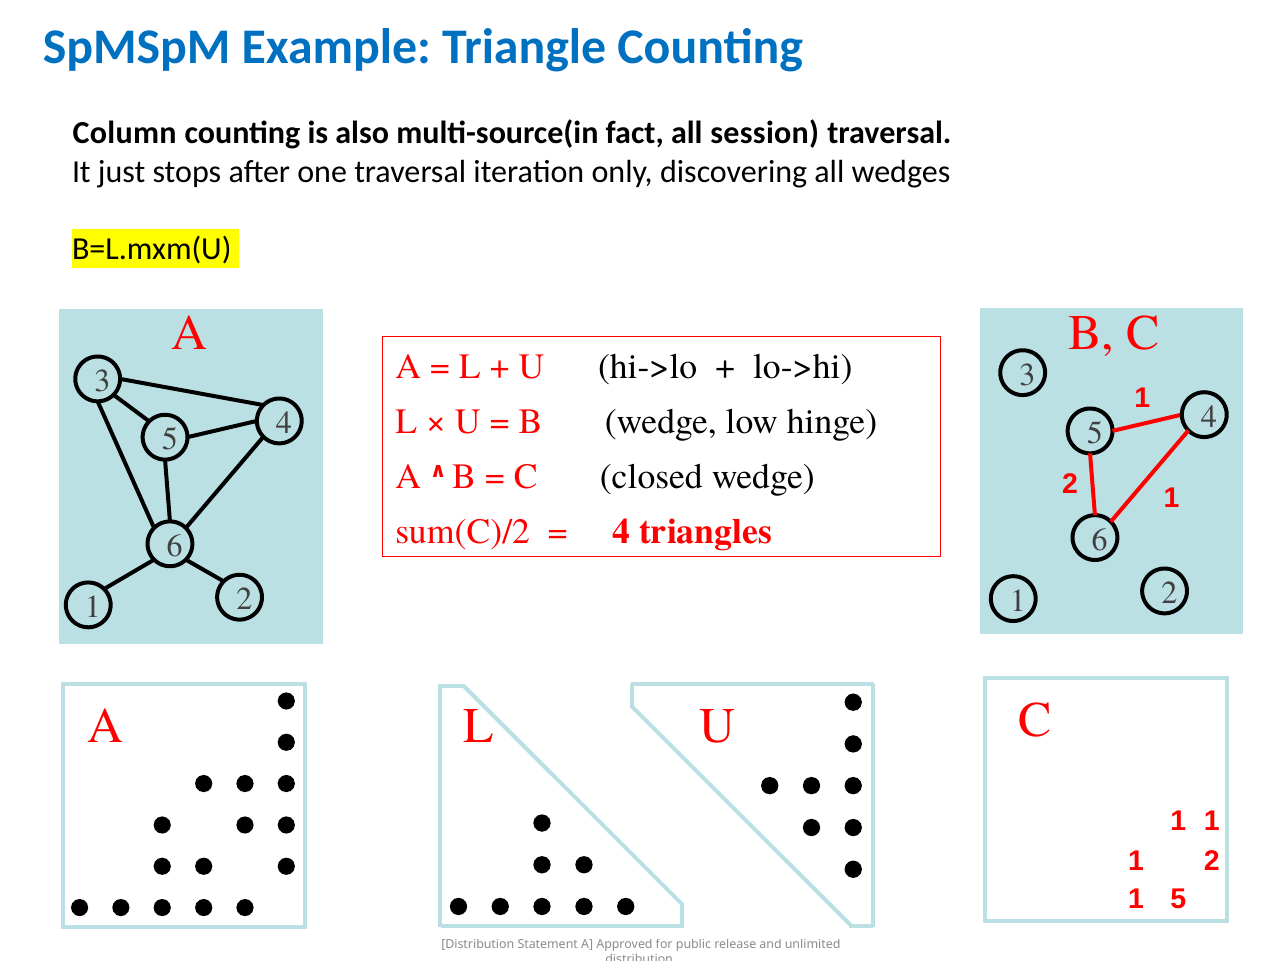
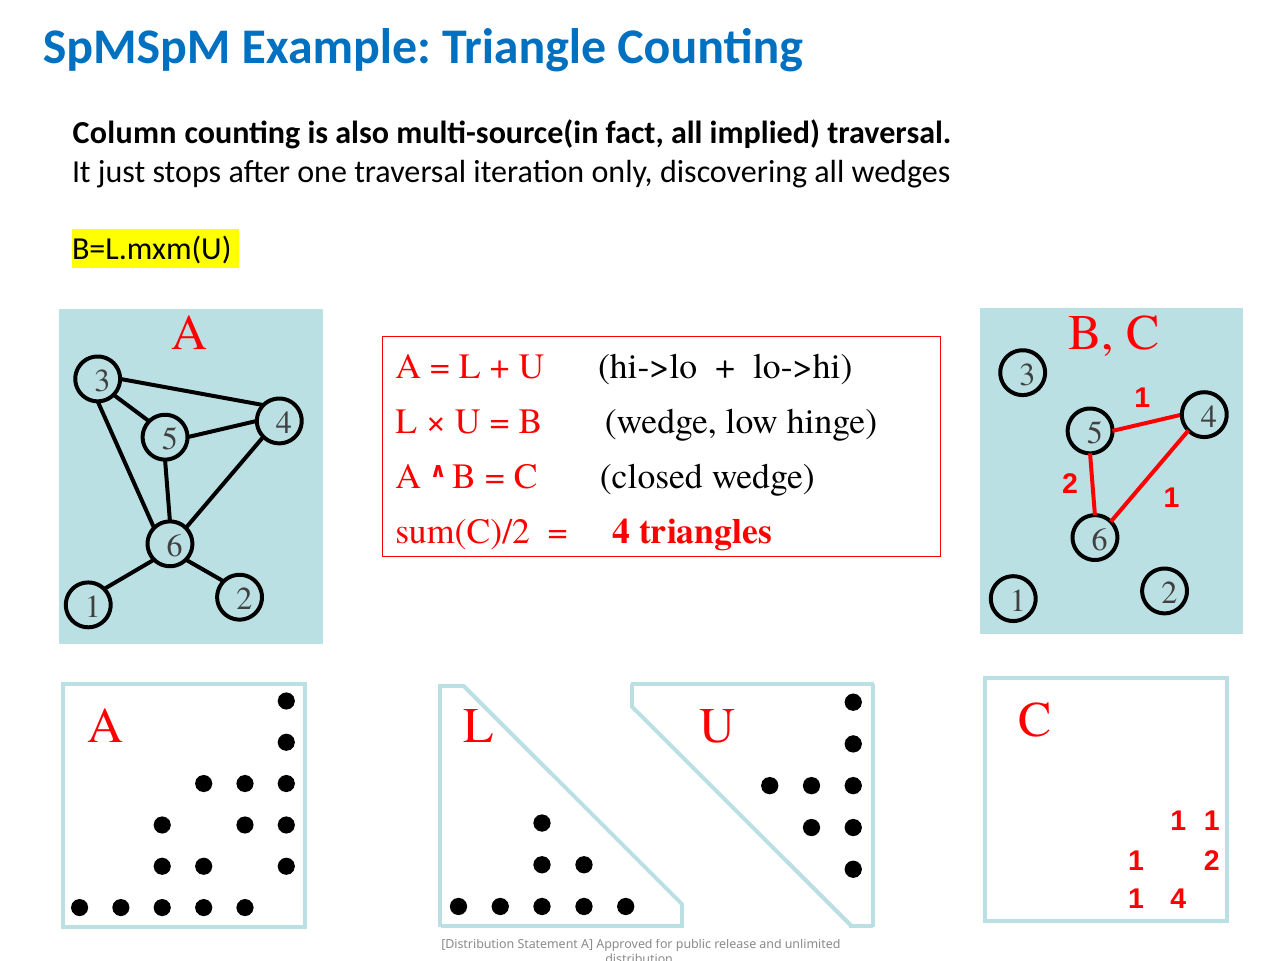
session: session -> implied
1 5: 5 -> 4
